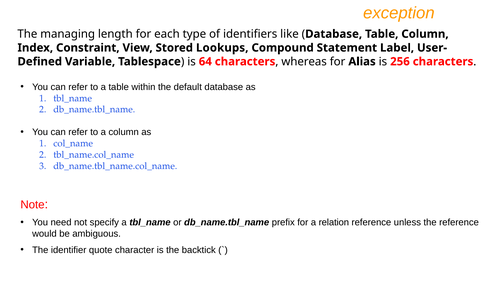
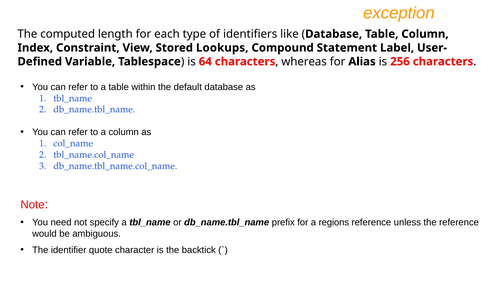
managing: managing -> computed
relation: relation -> regions
